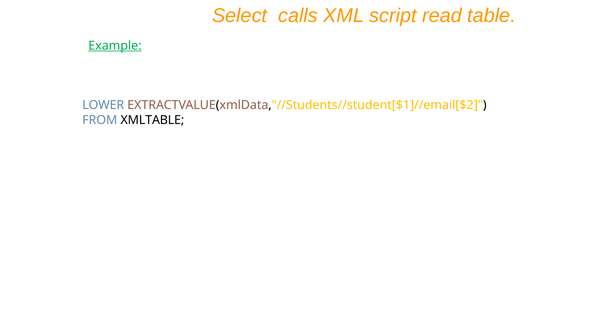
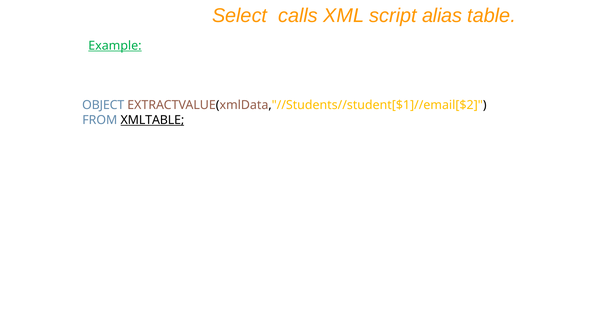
read: read -> alias
LOWER: LOWER -> OBJECT
XMLTABLE underline: none -> present
